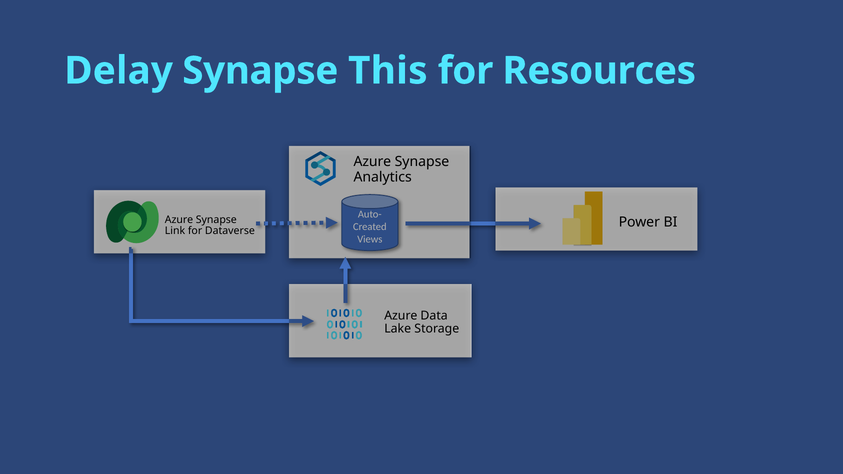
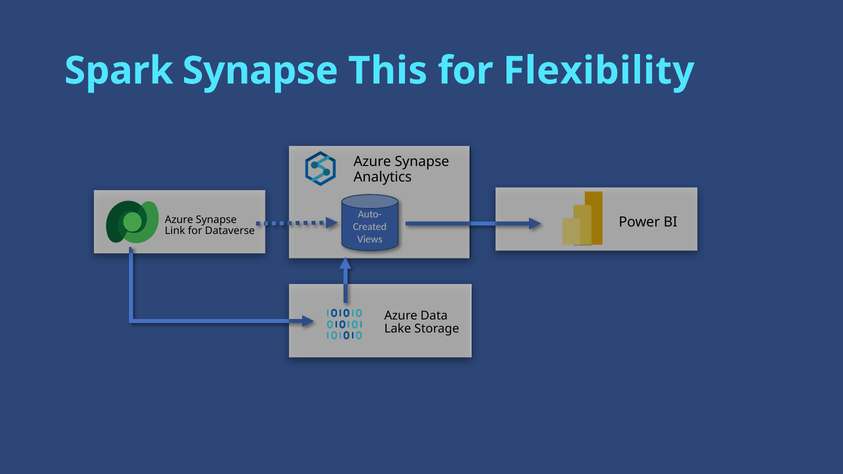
Delay: Delay -> Spark
Resources: Resources -> Flexibility
